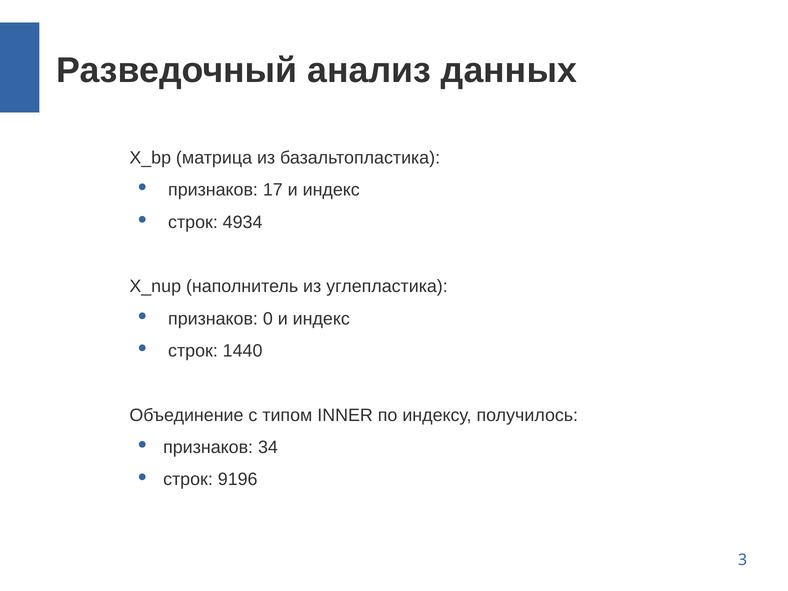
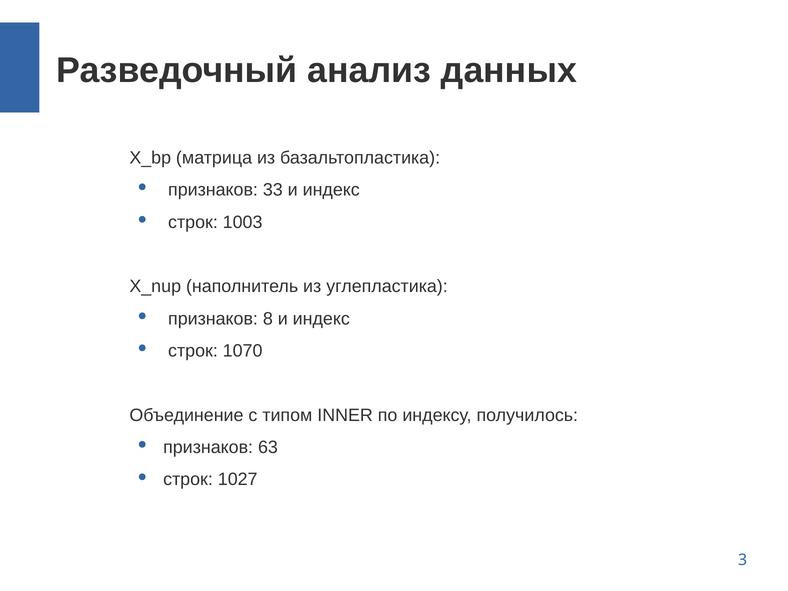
17: 17 -> 33
4934: 4934 -> 1003
0: 0 -> 8
1440: 1440 -> 1070
34: 34 -> 63
9196: 9196 -> 1027
